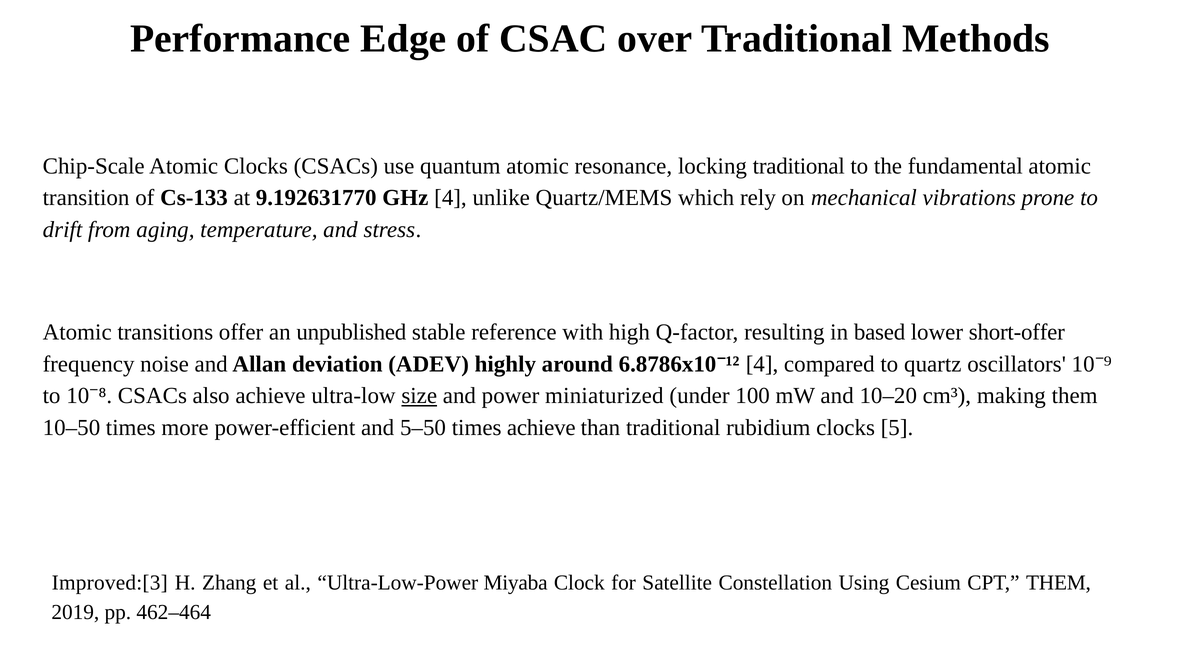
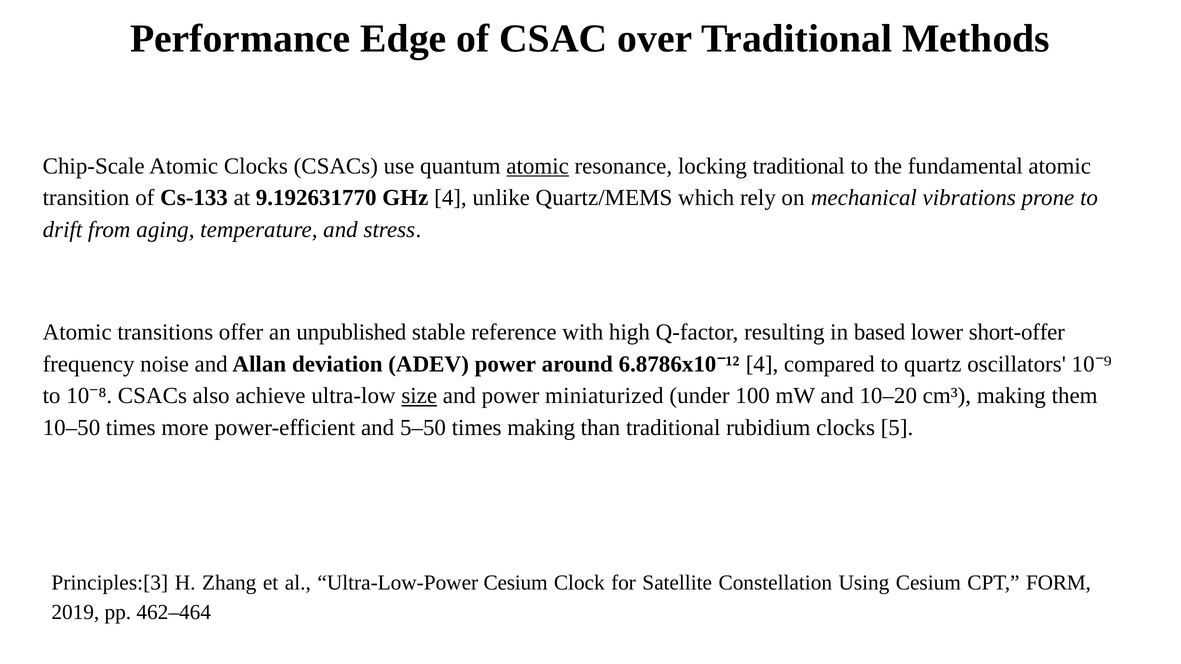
atomic at (538, 166) underline: none -> present
ADEV highly: highly -> power
times achieve: achieve -> making
Improved:[3: Improved:[3 -> Principles:[3
Ultra-Low-Power Miyaba: Miyaba -> Cesium
CPT THEM: THEM -> FORM
